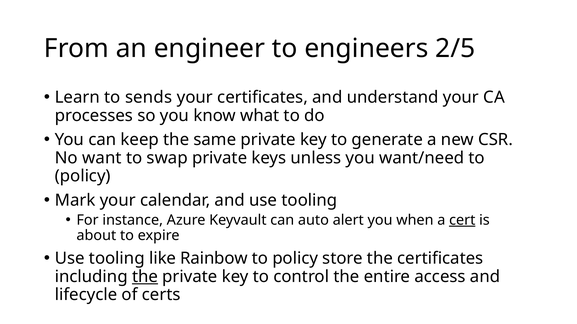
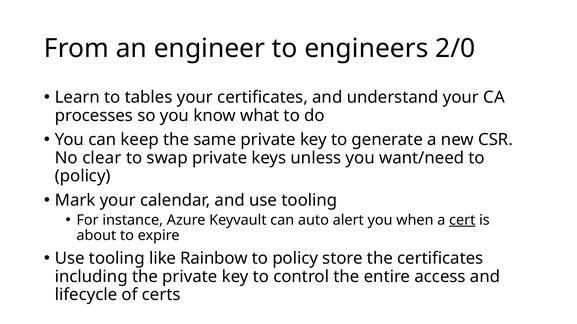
2/5: 2/5 -> 2/0
sends: sends -> tables
want: want -> clear
the at (145, 277) underline: present -> none
